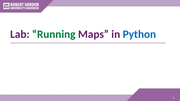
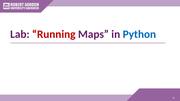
Running colour: green -> red
